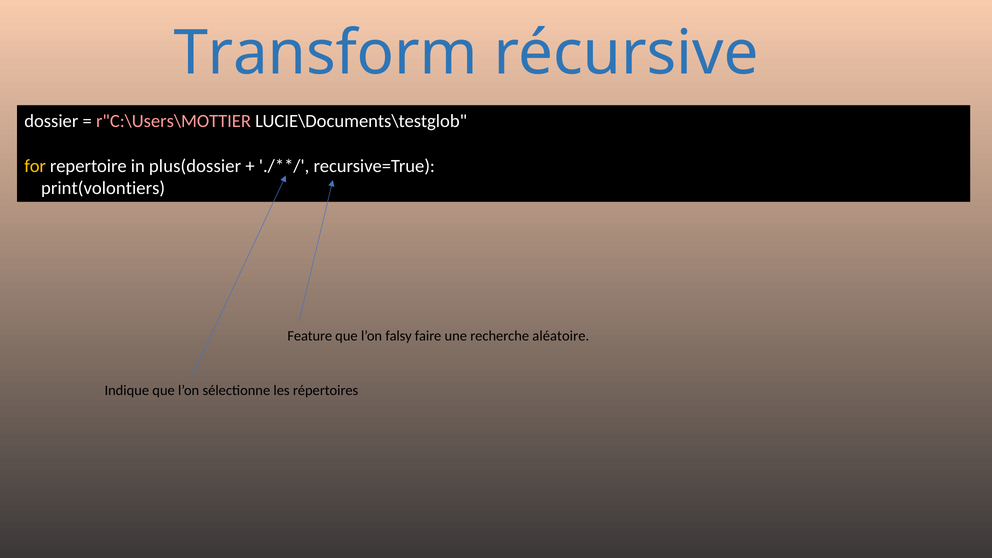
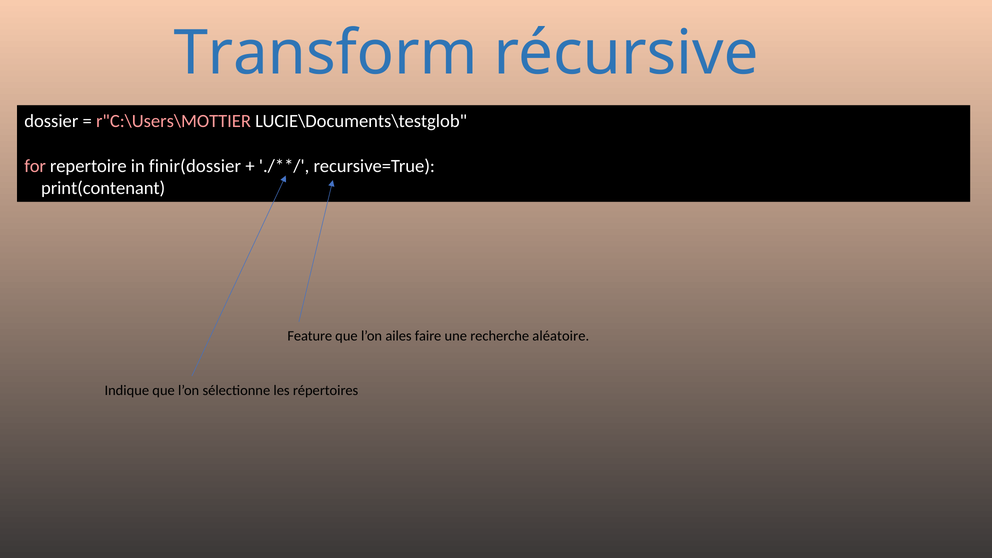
for colour: yellow -> pink
plus(dossier: plus(dossier -> finir(dossier
print(volontiers: print(volontiers -> print(contenant
falsy: falsy -> ailes
